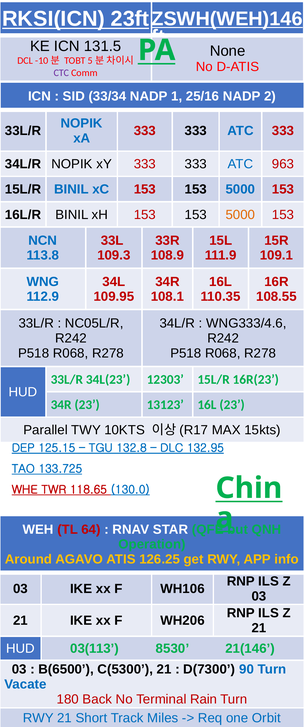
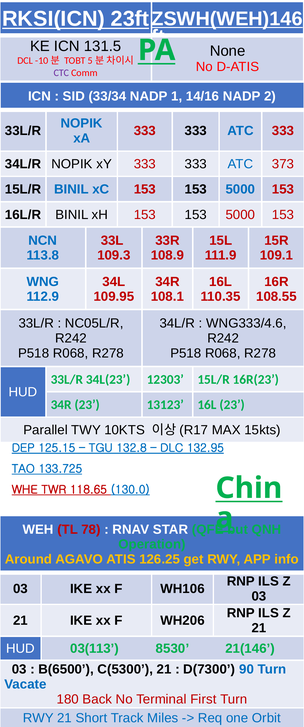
25/16: 25/16 -> 14/16
963: 963 -> 373
5000 at (240, 215) colour: orange -> red
64: 64 -> 78
Rain: Rain -> First
